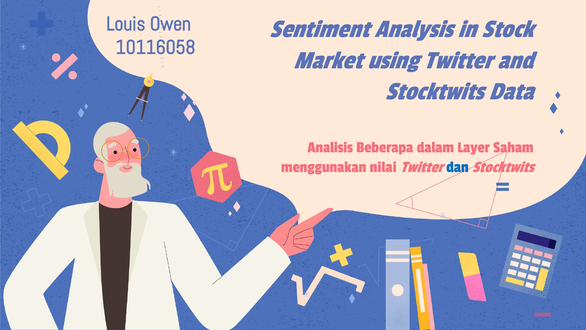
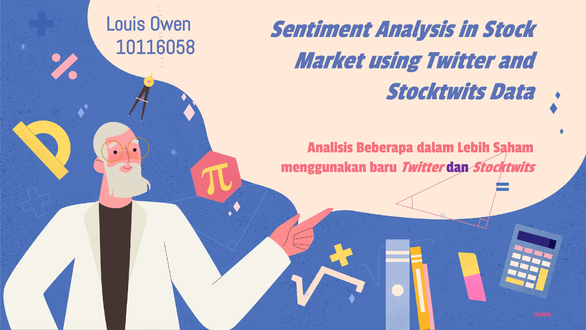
Layer: Layer -> Lebih
nilai: nilai -> baru
dan colour: blue -> purple
